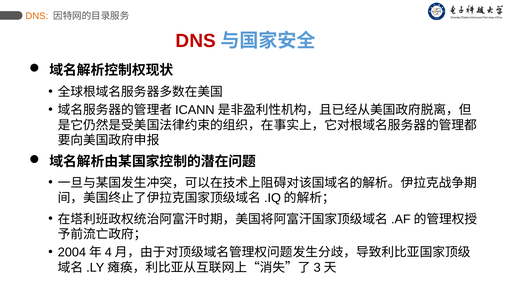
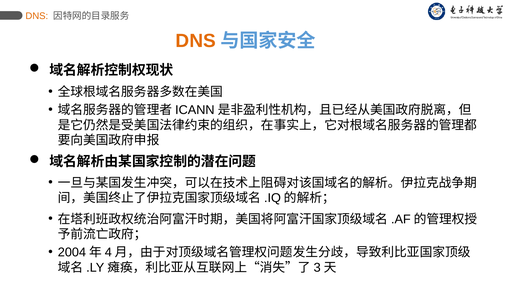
DNS at (196, 41) colour: red -> orange
